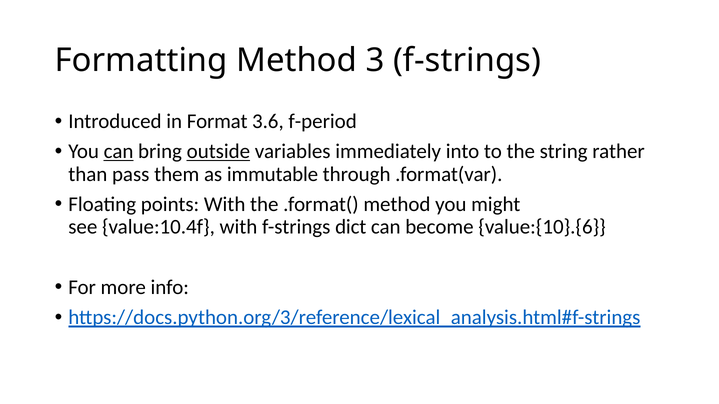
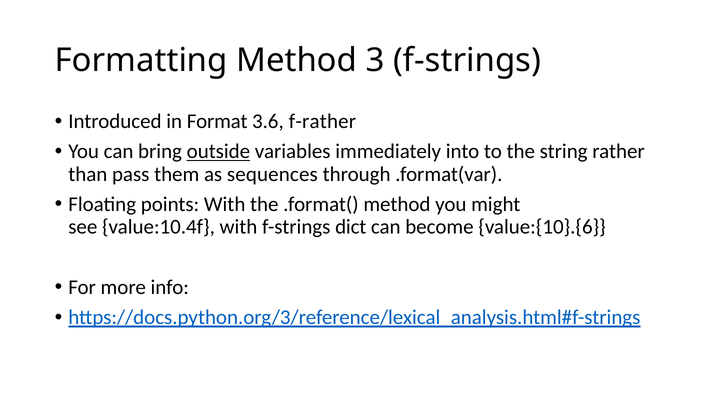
f-period: f-period -> f-rather
can at (119, 152) underline: present -> none
immutable: immutable -> sequences
